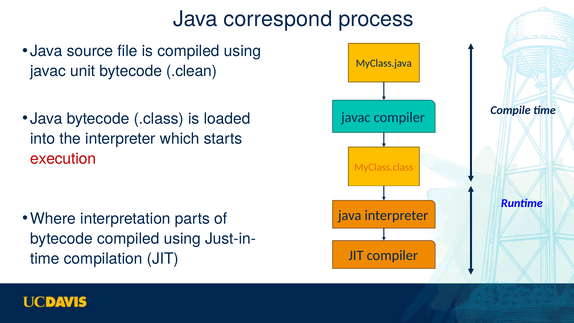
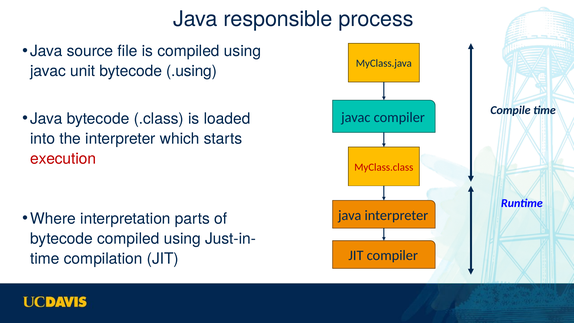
correspond: correspond -> responsible
.clean: .clean -> .using
MyClass.class colour: orange -> red
